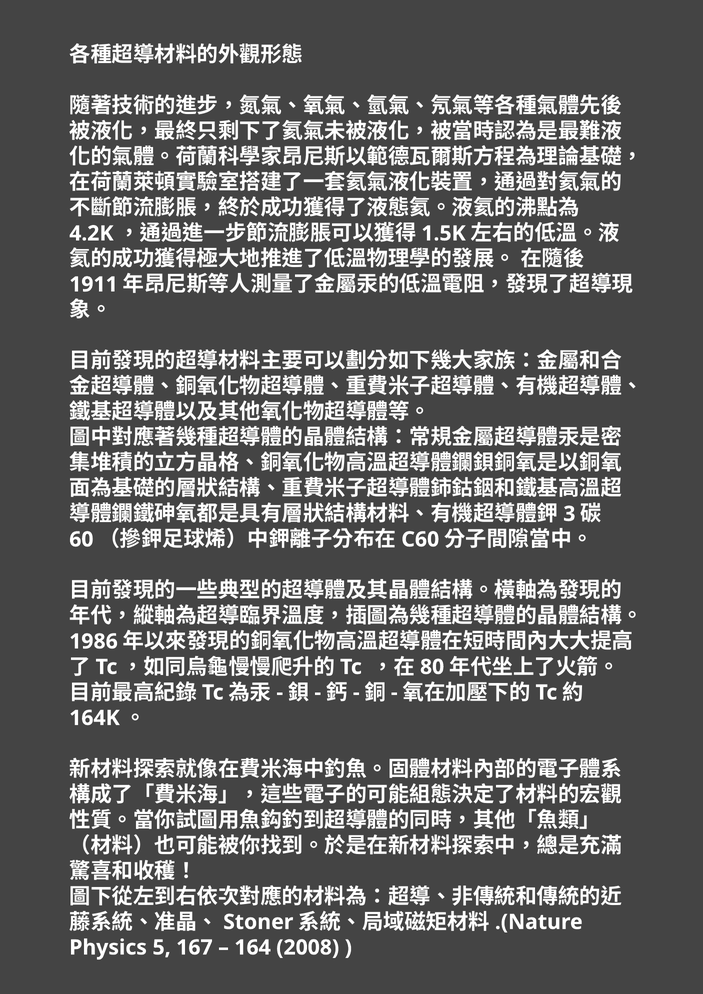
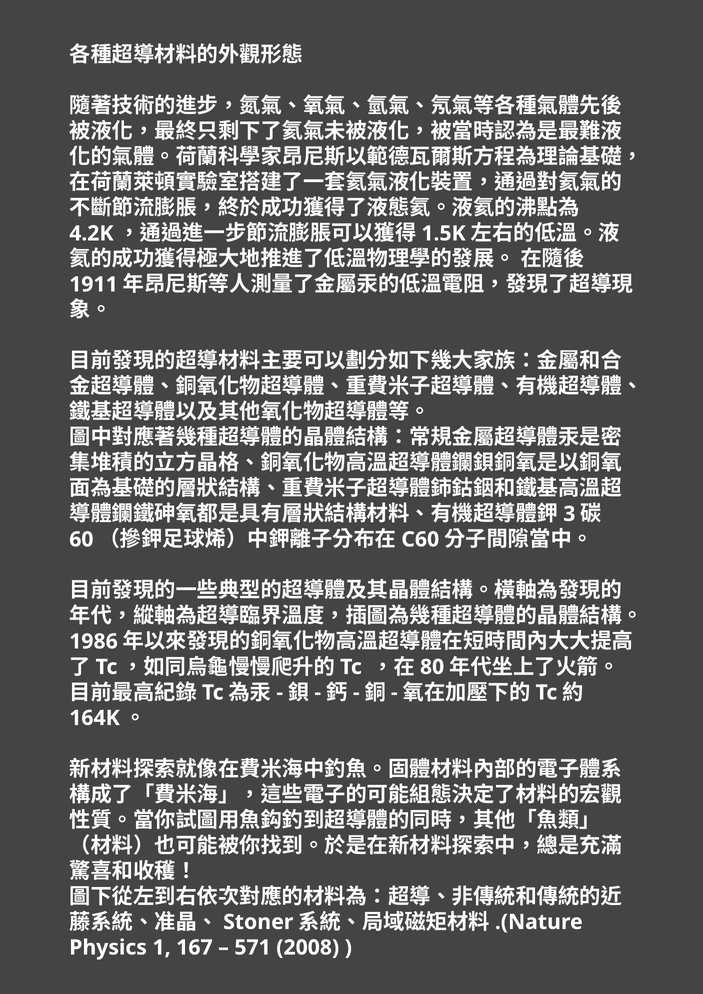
5: 5 -> 1
164: 164 -> 571
